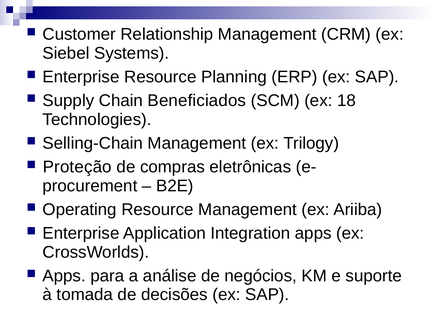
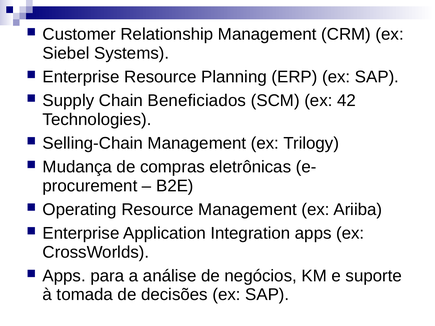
18: 18 -> 42
Proteção: Proteção -> Mudança
